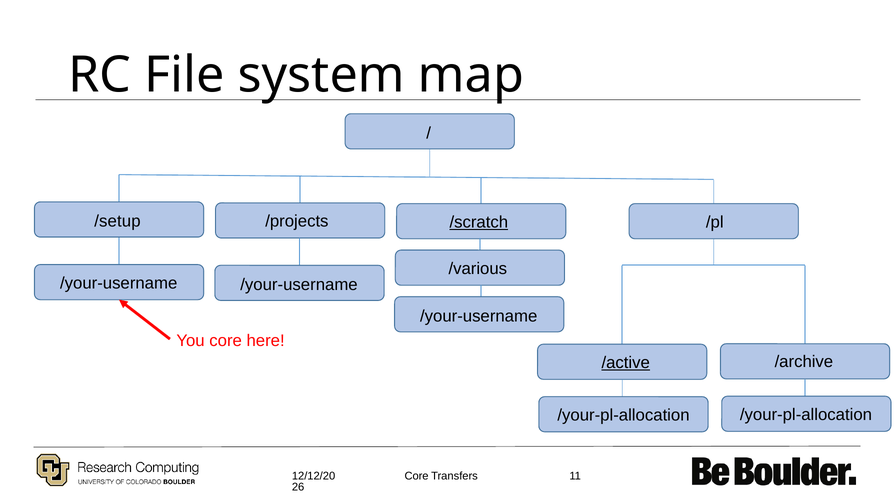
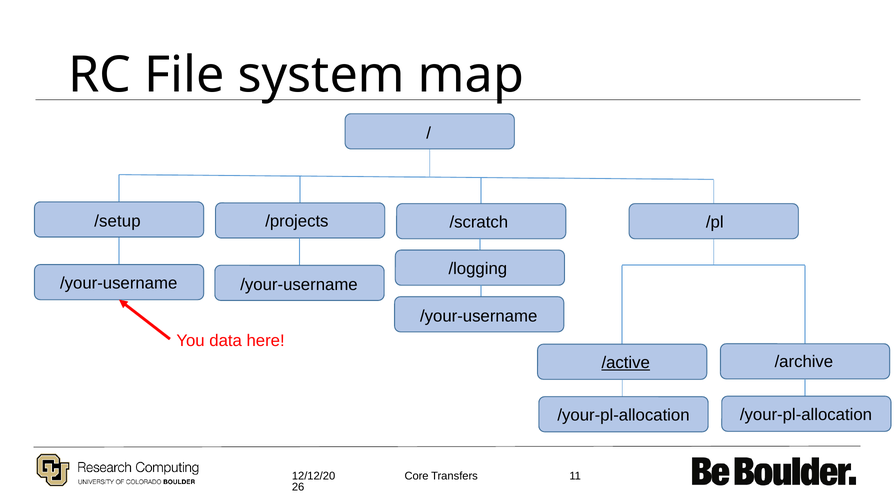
/scratch underline: present -> none
/various: /various -> /logging
You core: core -> data
